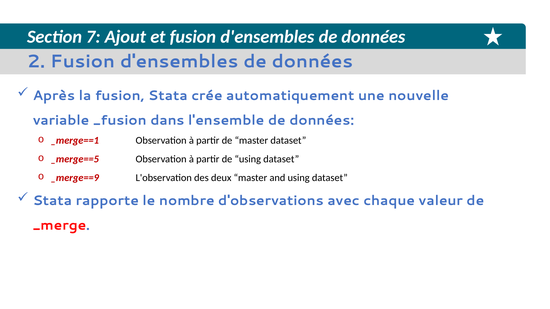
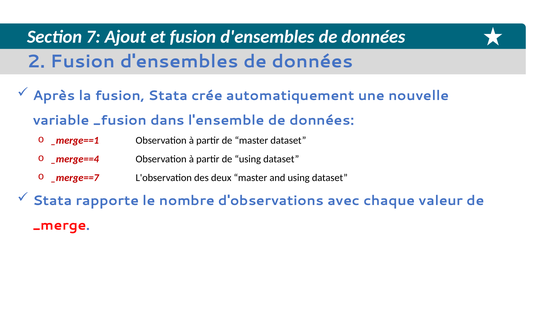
_merge==5: _merge==5 -> _merge==4
_merge==9: _merge==9 -> _merge==7
